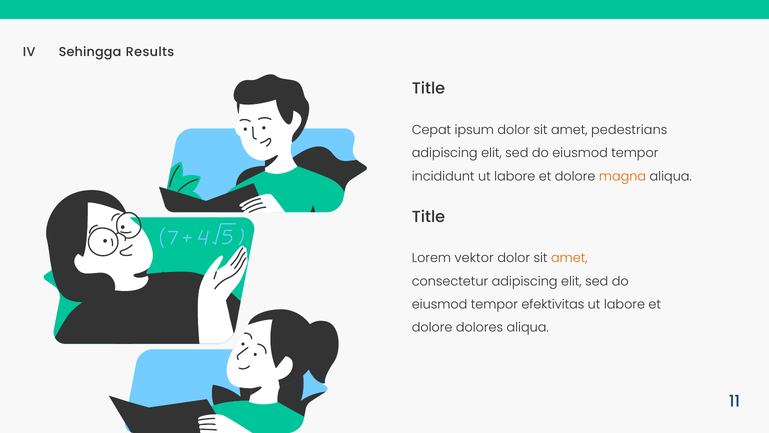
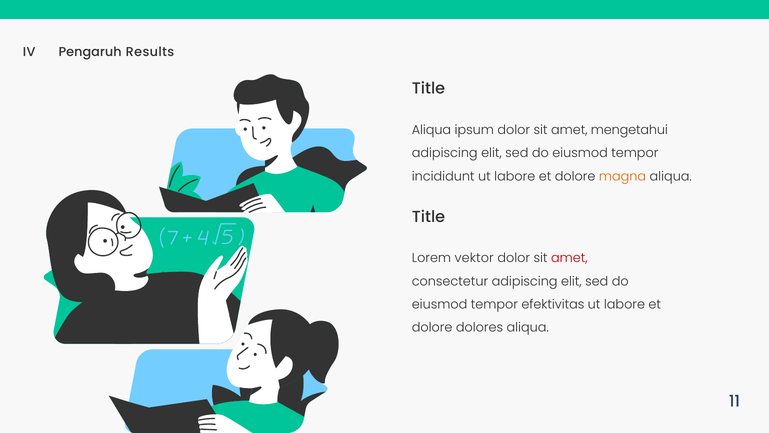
Sehingga: Sehingga -> Pengaruh
Cepat at (431, 130): Cepat -> Aliqua
pedestrians: pedestrians -> mengetahui
amet at (569, 258) colour: orange -> red
